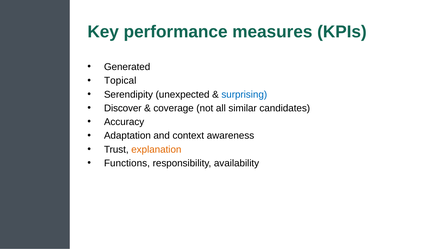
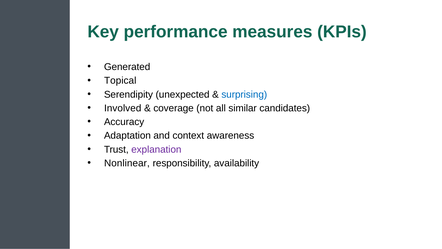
Discover: Discover -> Involved
explanation colour: orange -> purple
Functions: Functions -> Nonlinear
